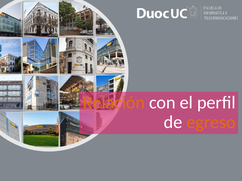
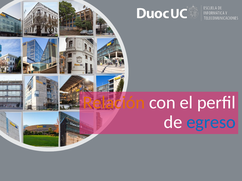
egreso colour: orange -> blue
